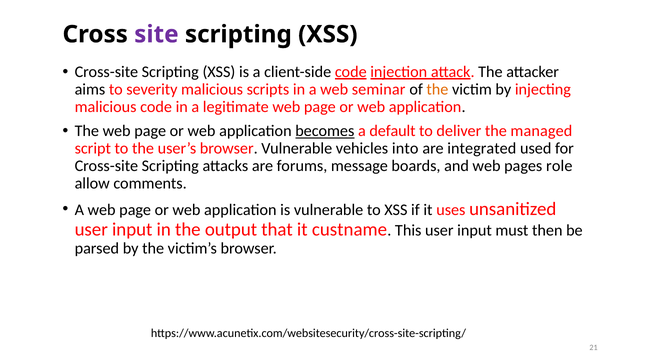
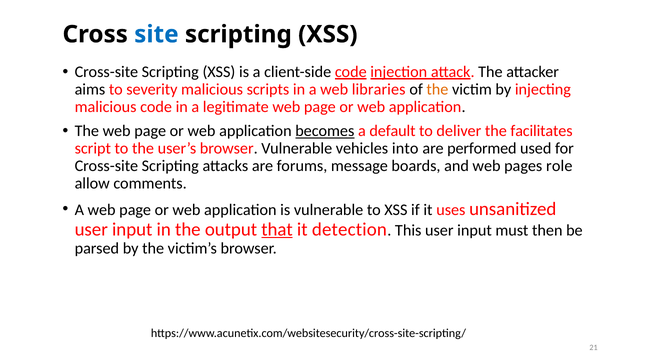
site colour: purple -> blue
seminar: seminar -> libraries
managed: managed -> facilitates
integrated: integrated -> performed
that underline: none -> present
custname: custname -> detection
